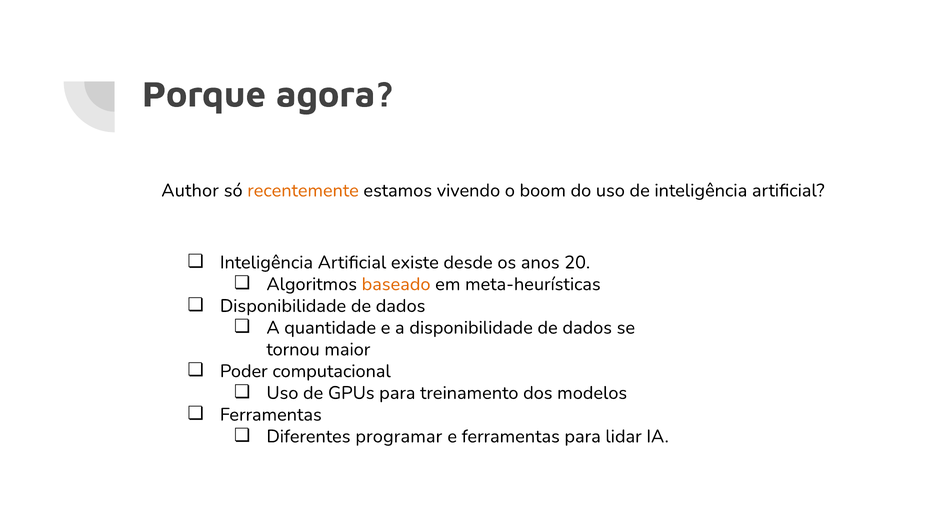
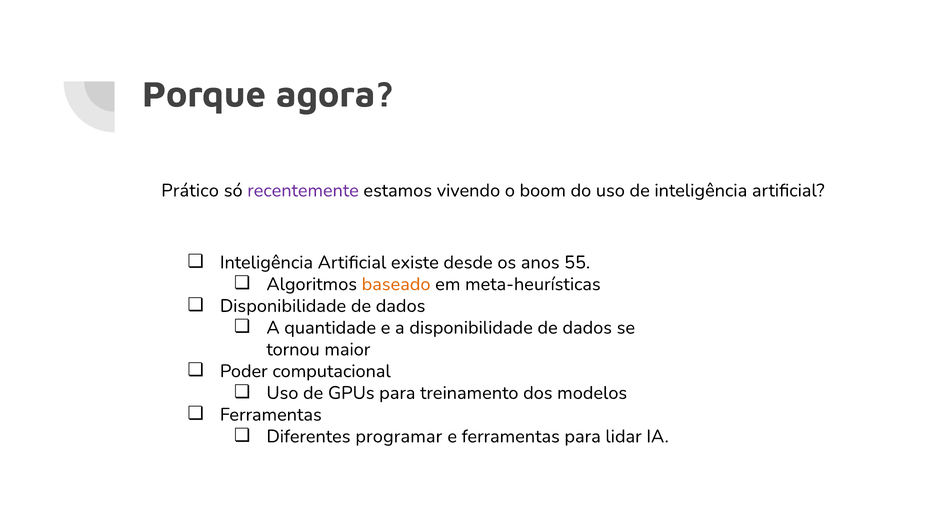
Author: Author -> Prático
recentemente colour: orange -> purple
20: 20 -> 55
